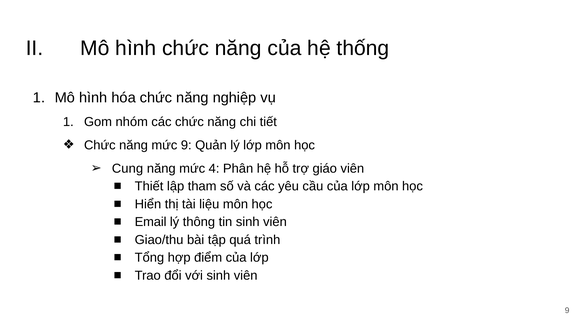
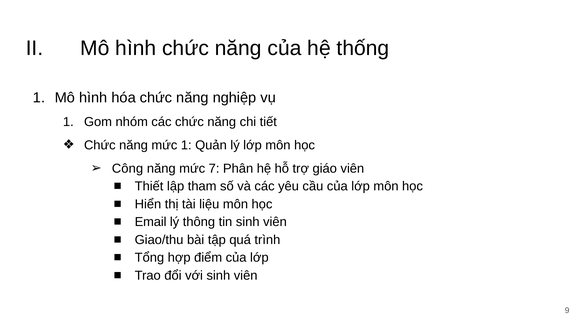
mức 9: 9 -> 1
Cung: Cung -> Công
4: 4 -> 7
